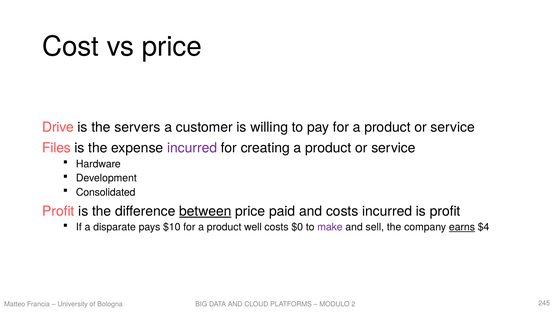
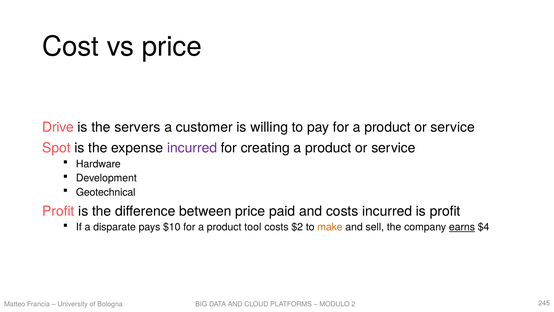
Files: Files -> Spot
Consolidated: Consolidated -> Geotechnical
between underline: present -> none
well: well -> tool
$0: $0 -> $2
make colour: purple -> orange
